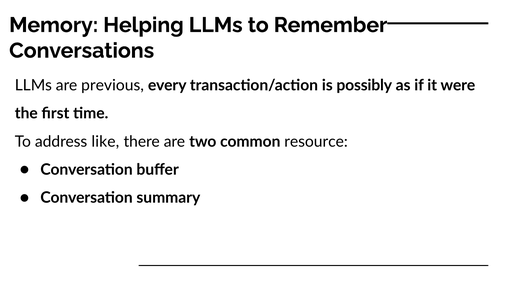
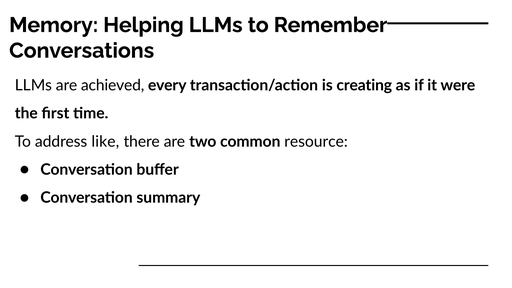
previous: previous -> achieved
possibly: possibly -> creating
